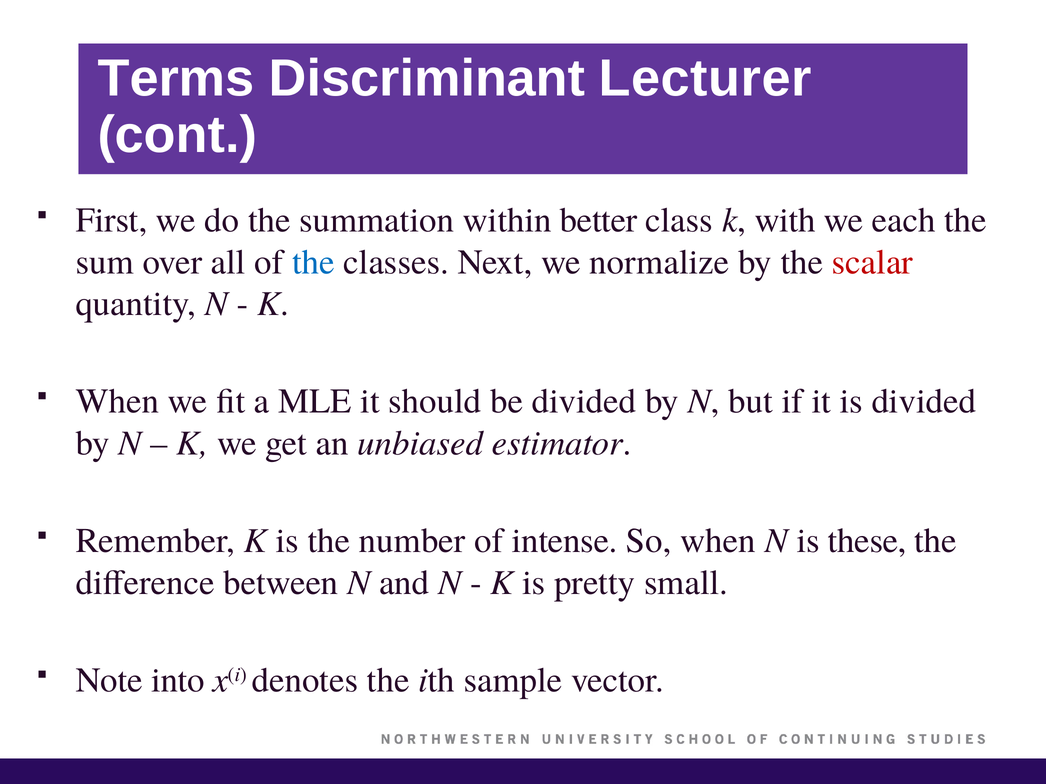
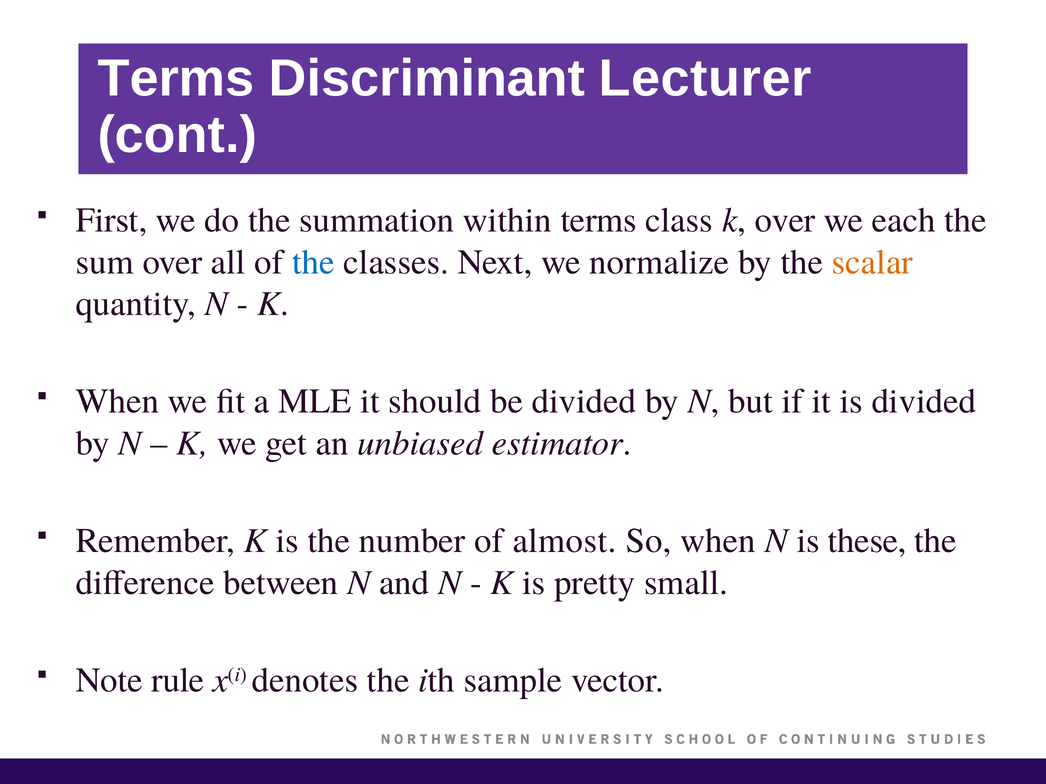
within better: better -> terms
k with: with -> over
scalar colour: red -> orange
intense: intense -> almost
into: into -> rule
